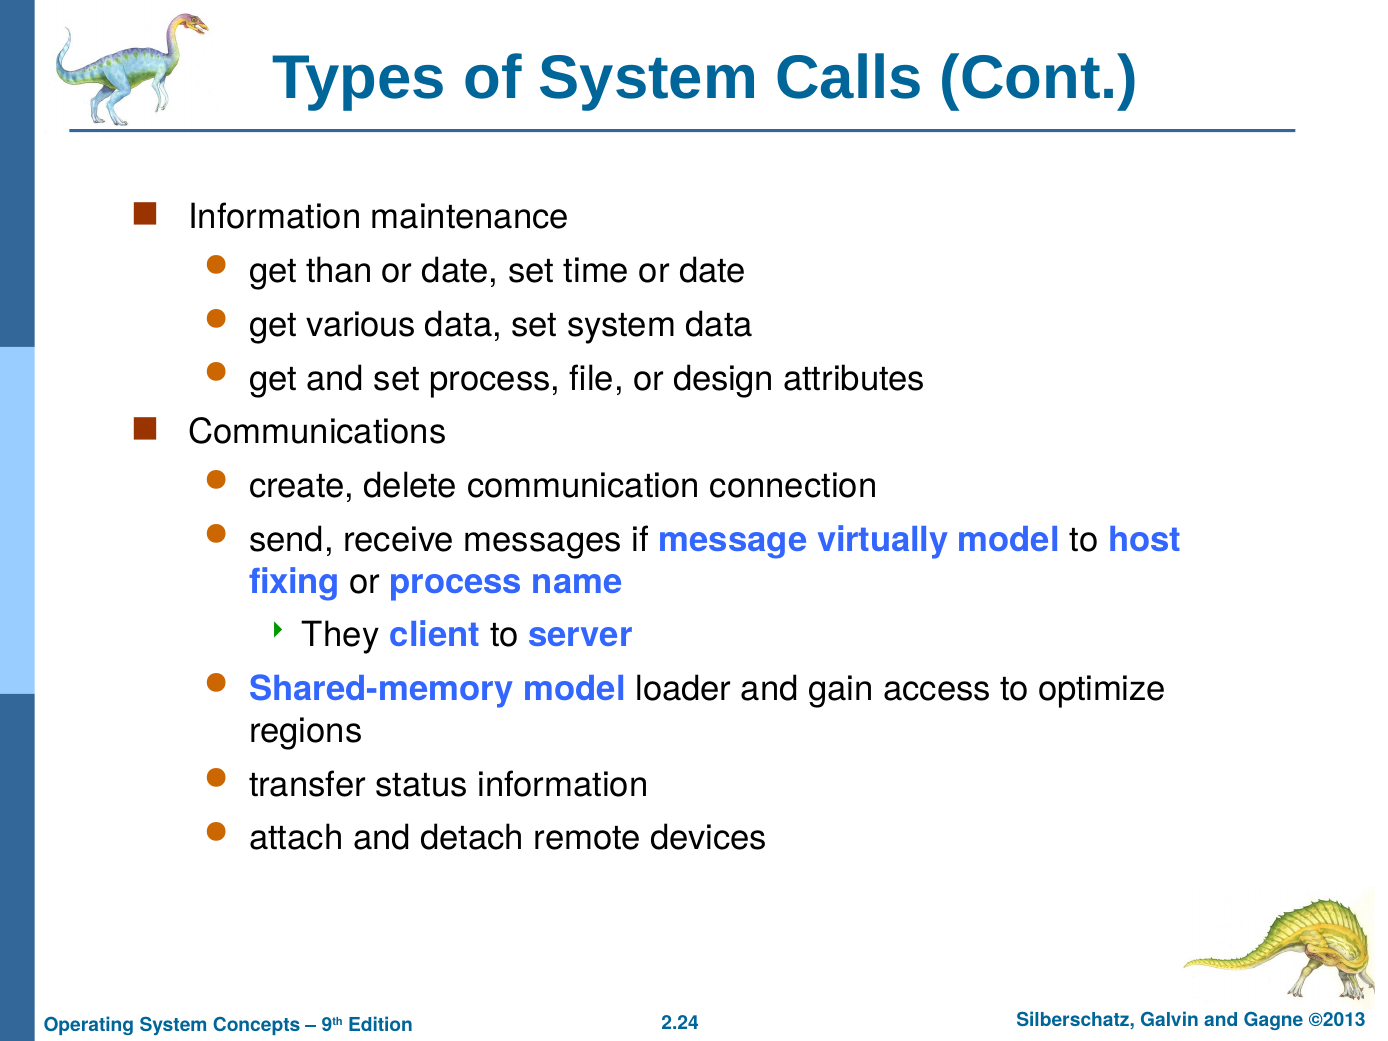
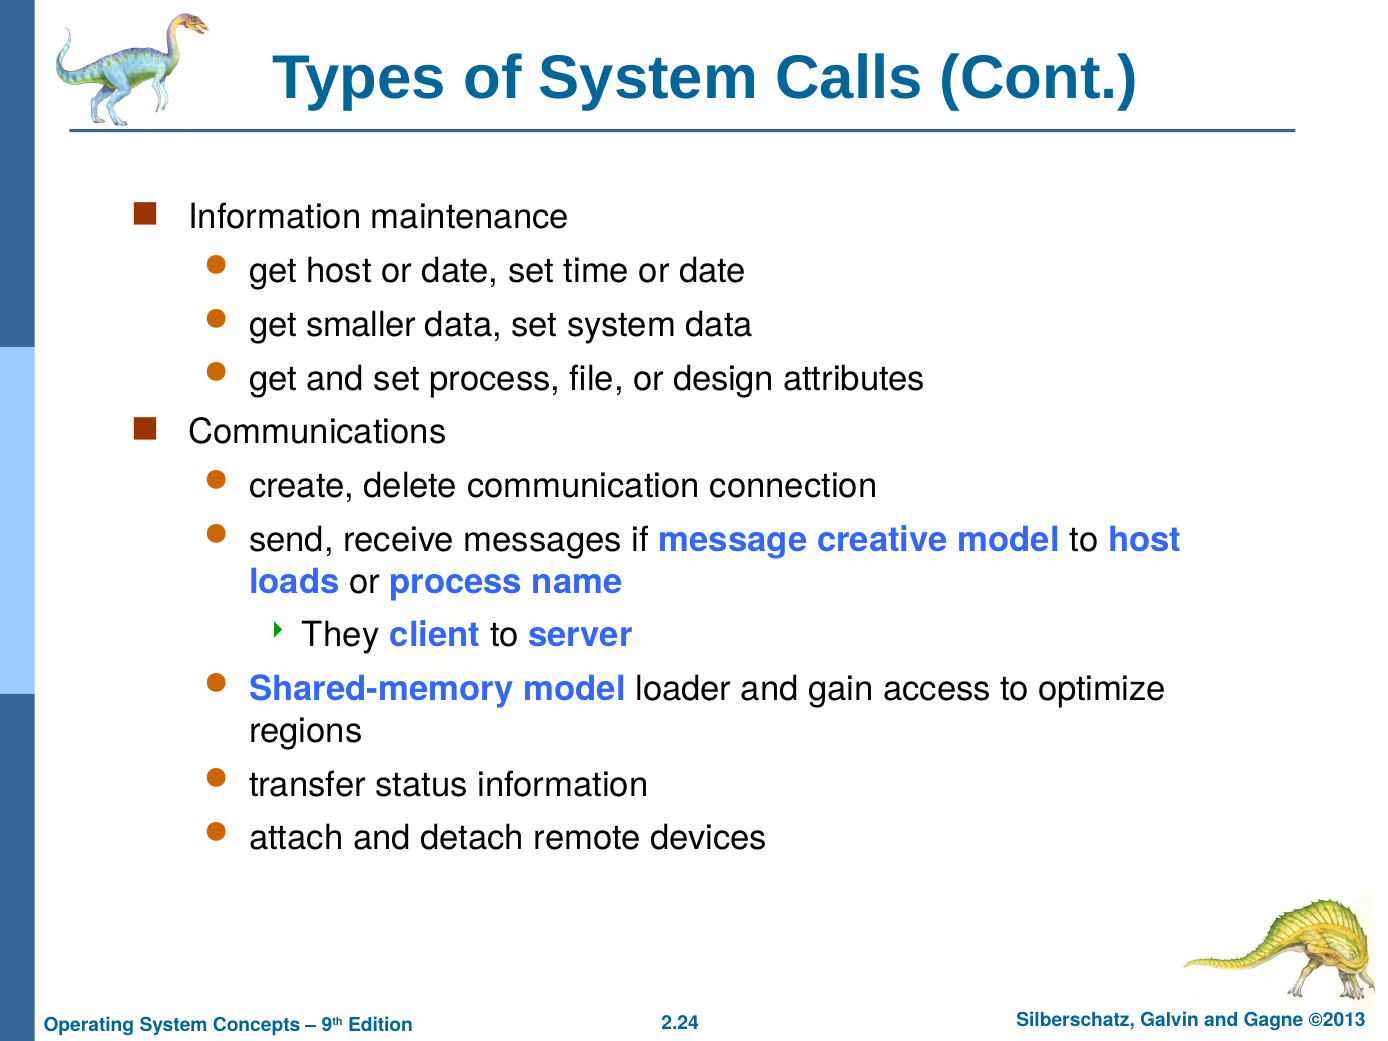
get than: than -> host
various: various -> smaller
virtually: virtually -> creative
fixing: fixing -> loads
